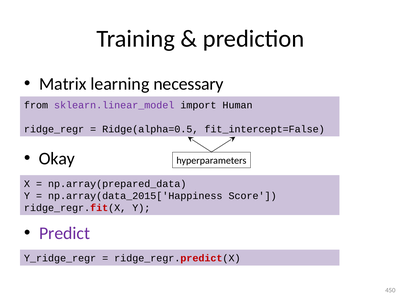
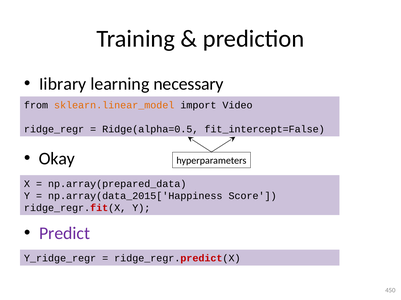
Matrix: Matrix -> Iibrary
sklearn.linear_model colour: purple -> orange
Human: Human -> Video
